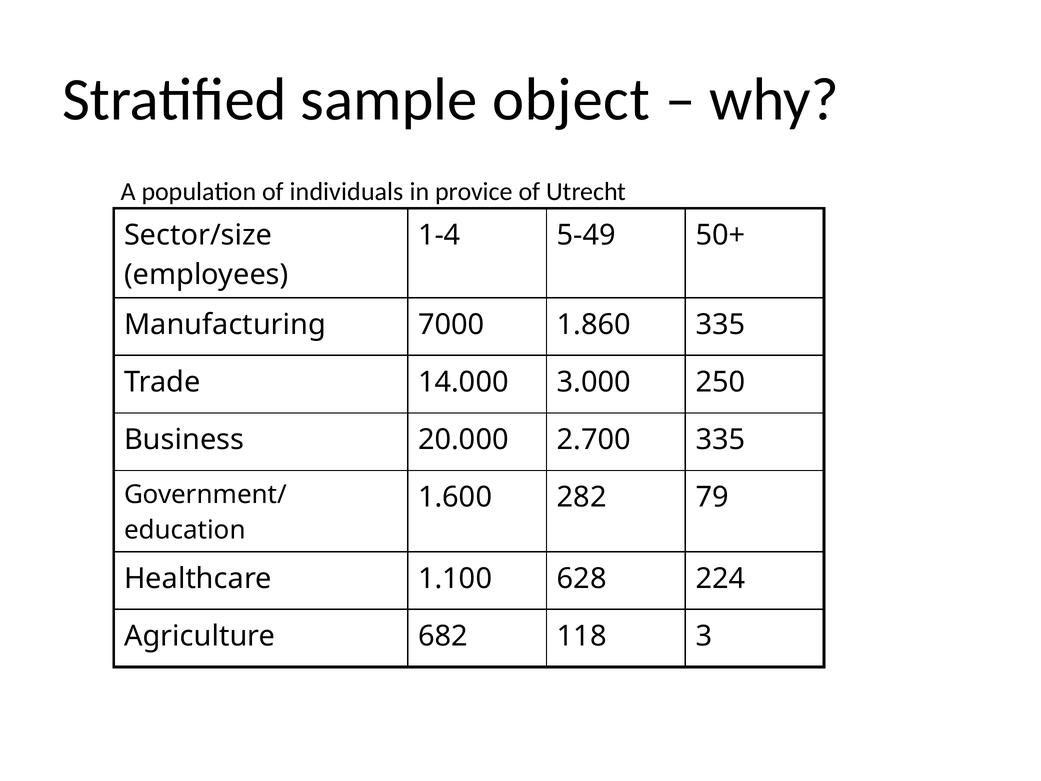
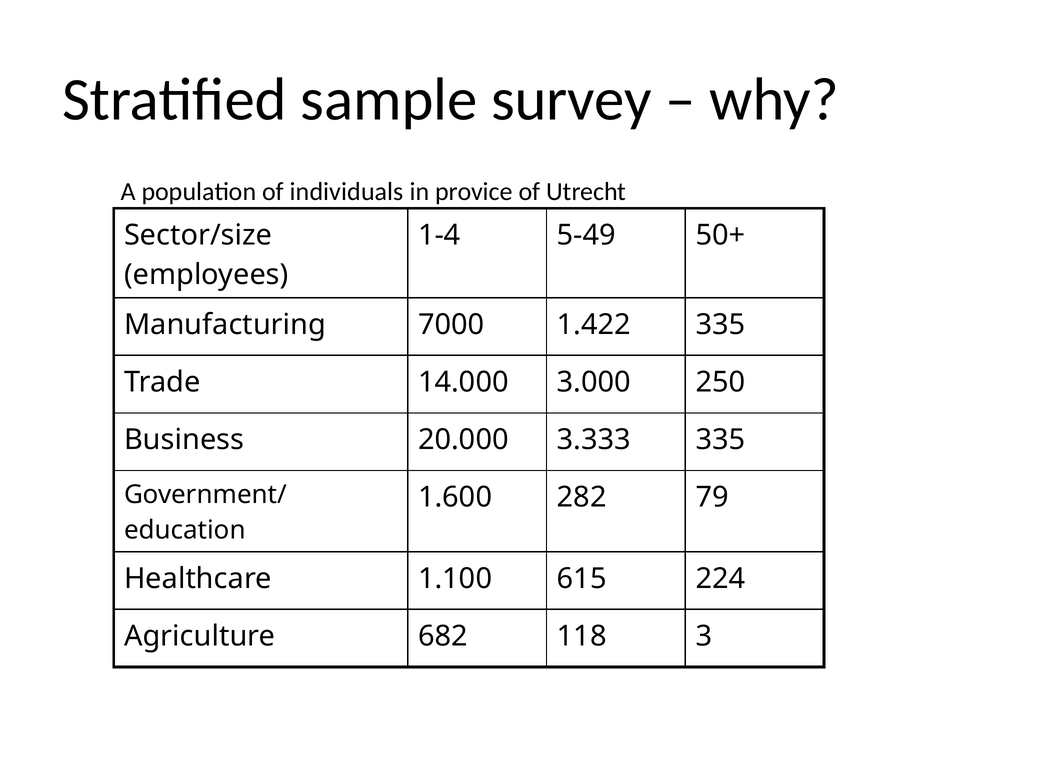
object: object -> survey
1.860: 1.860 -> 1.422
2.700: 2.700 -> 3.333
628: 628 -> 615
